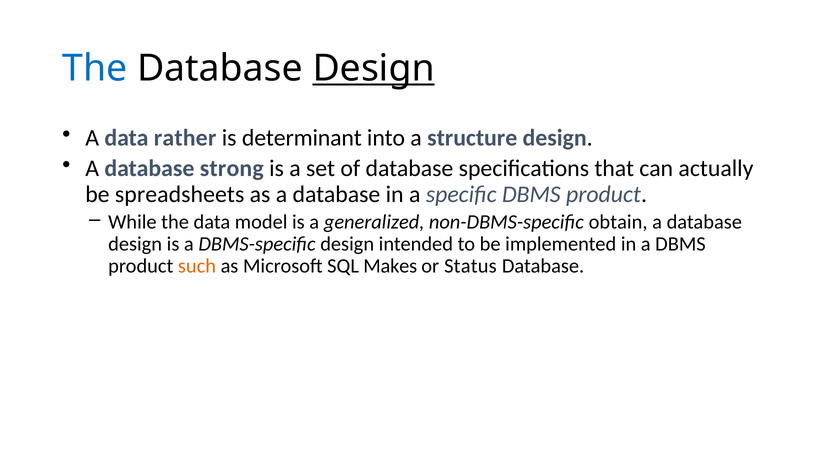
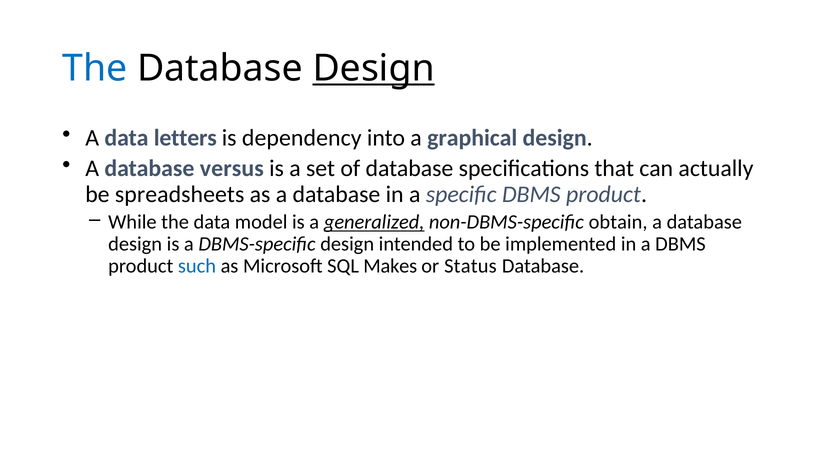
rather: rather -> letters
determinant: determinant -> dependency
structure: structure -> graphical
strong: strong -> versus
generalized underline: none -> present
such colour: orange -> blue
